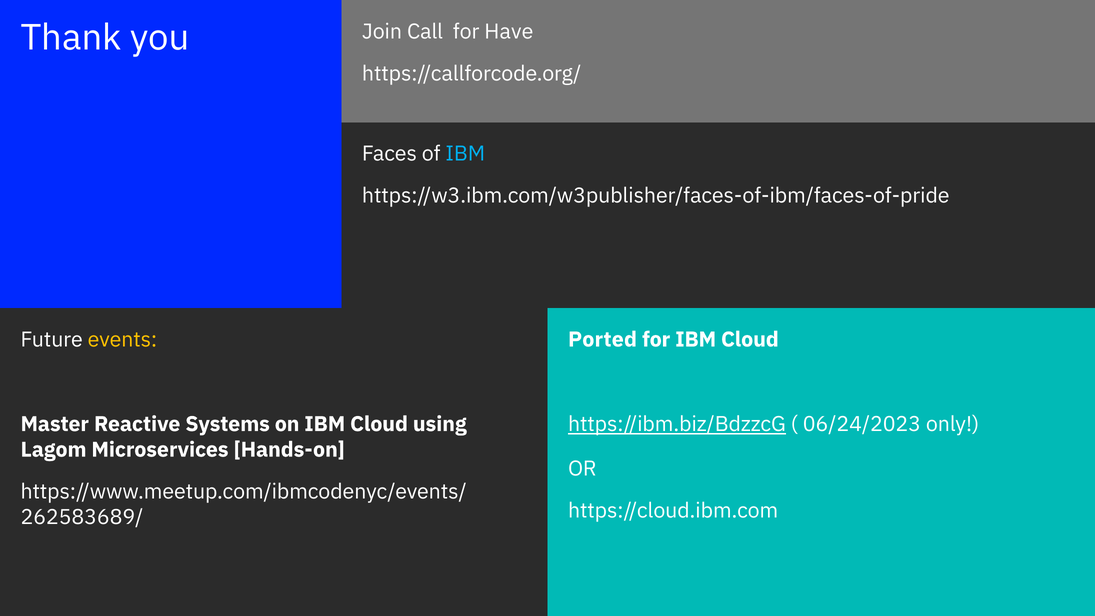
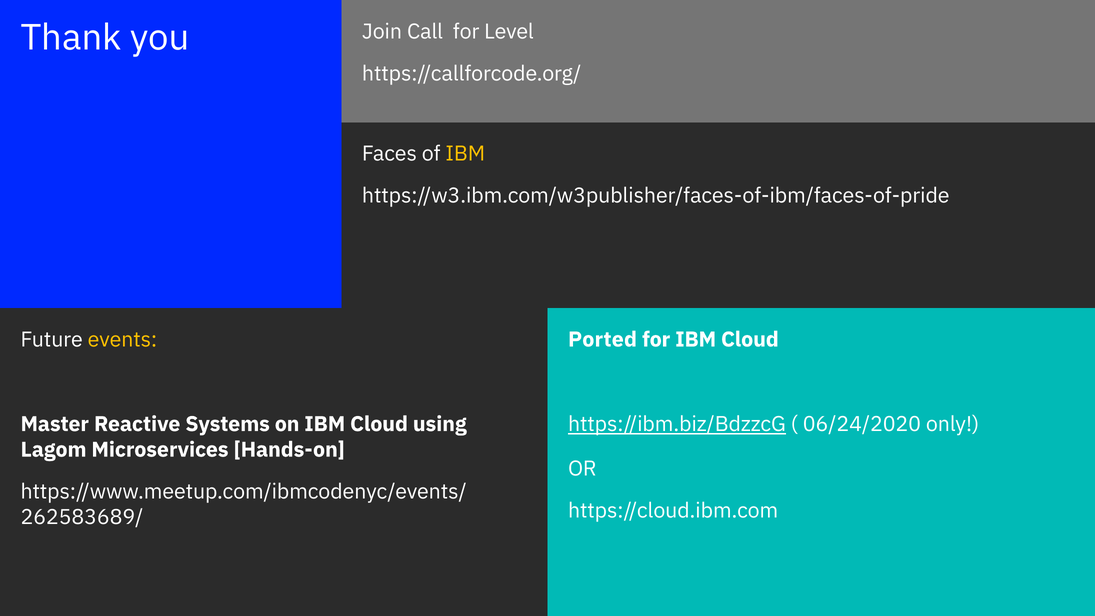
Have: Have -> Level
IBM at (465, 154) colour: light blue -> yellow
06/24/2023: 06/24/2023 -> 06/24/2020
